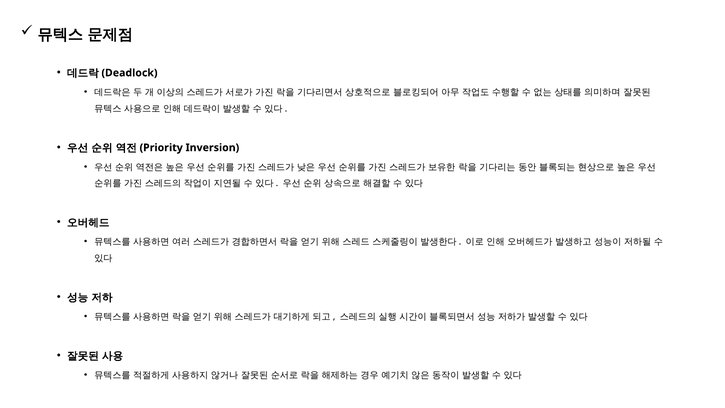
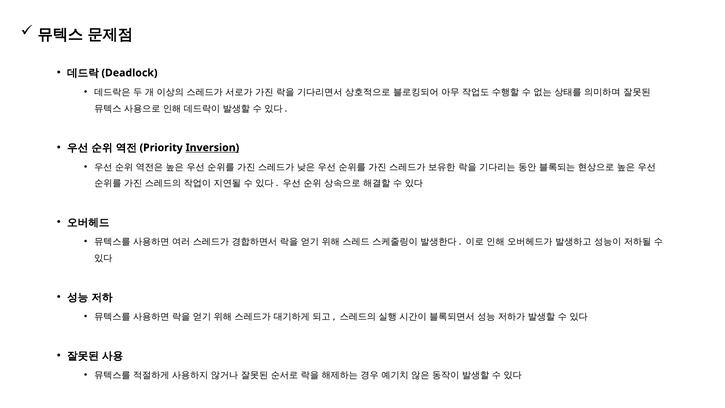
Inversion underline: none -> present
